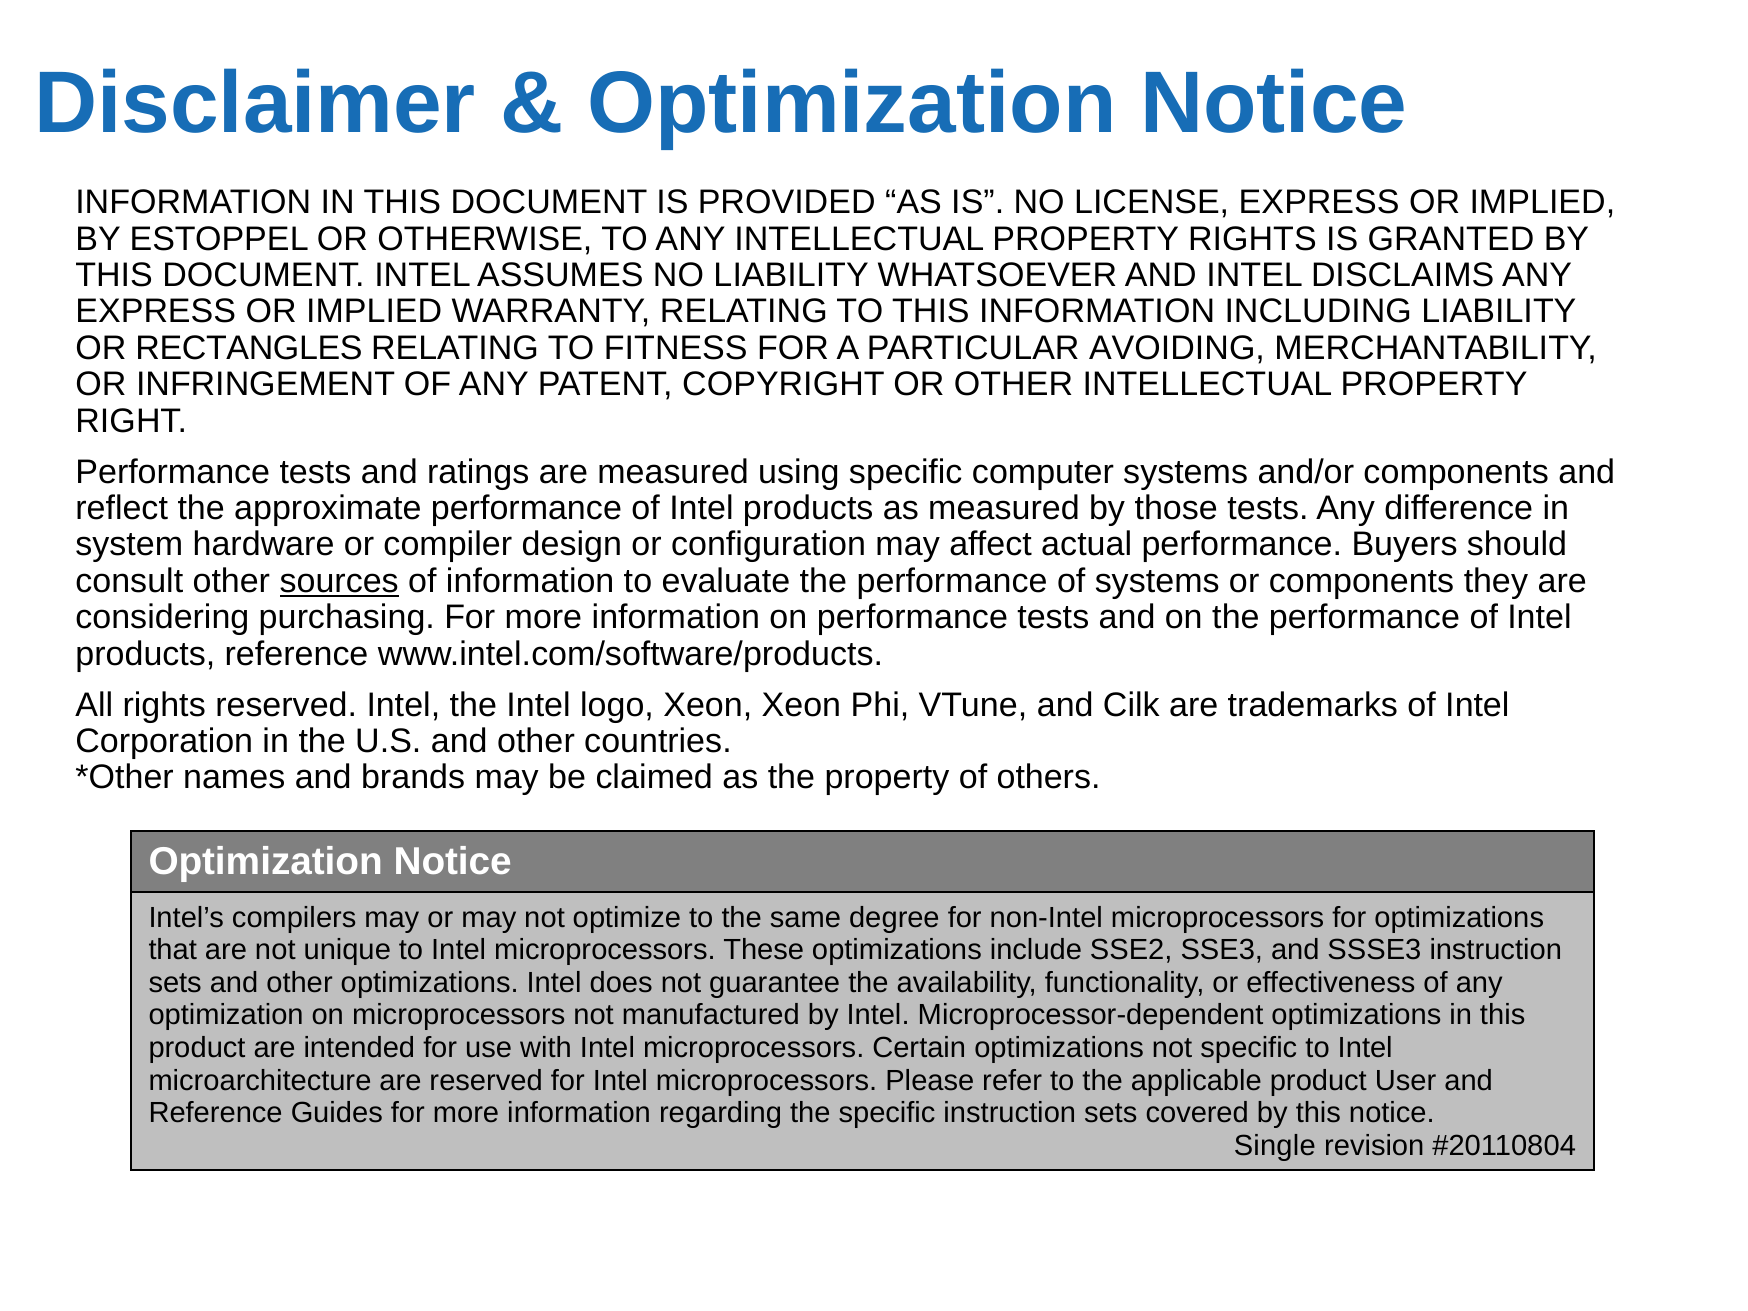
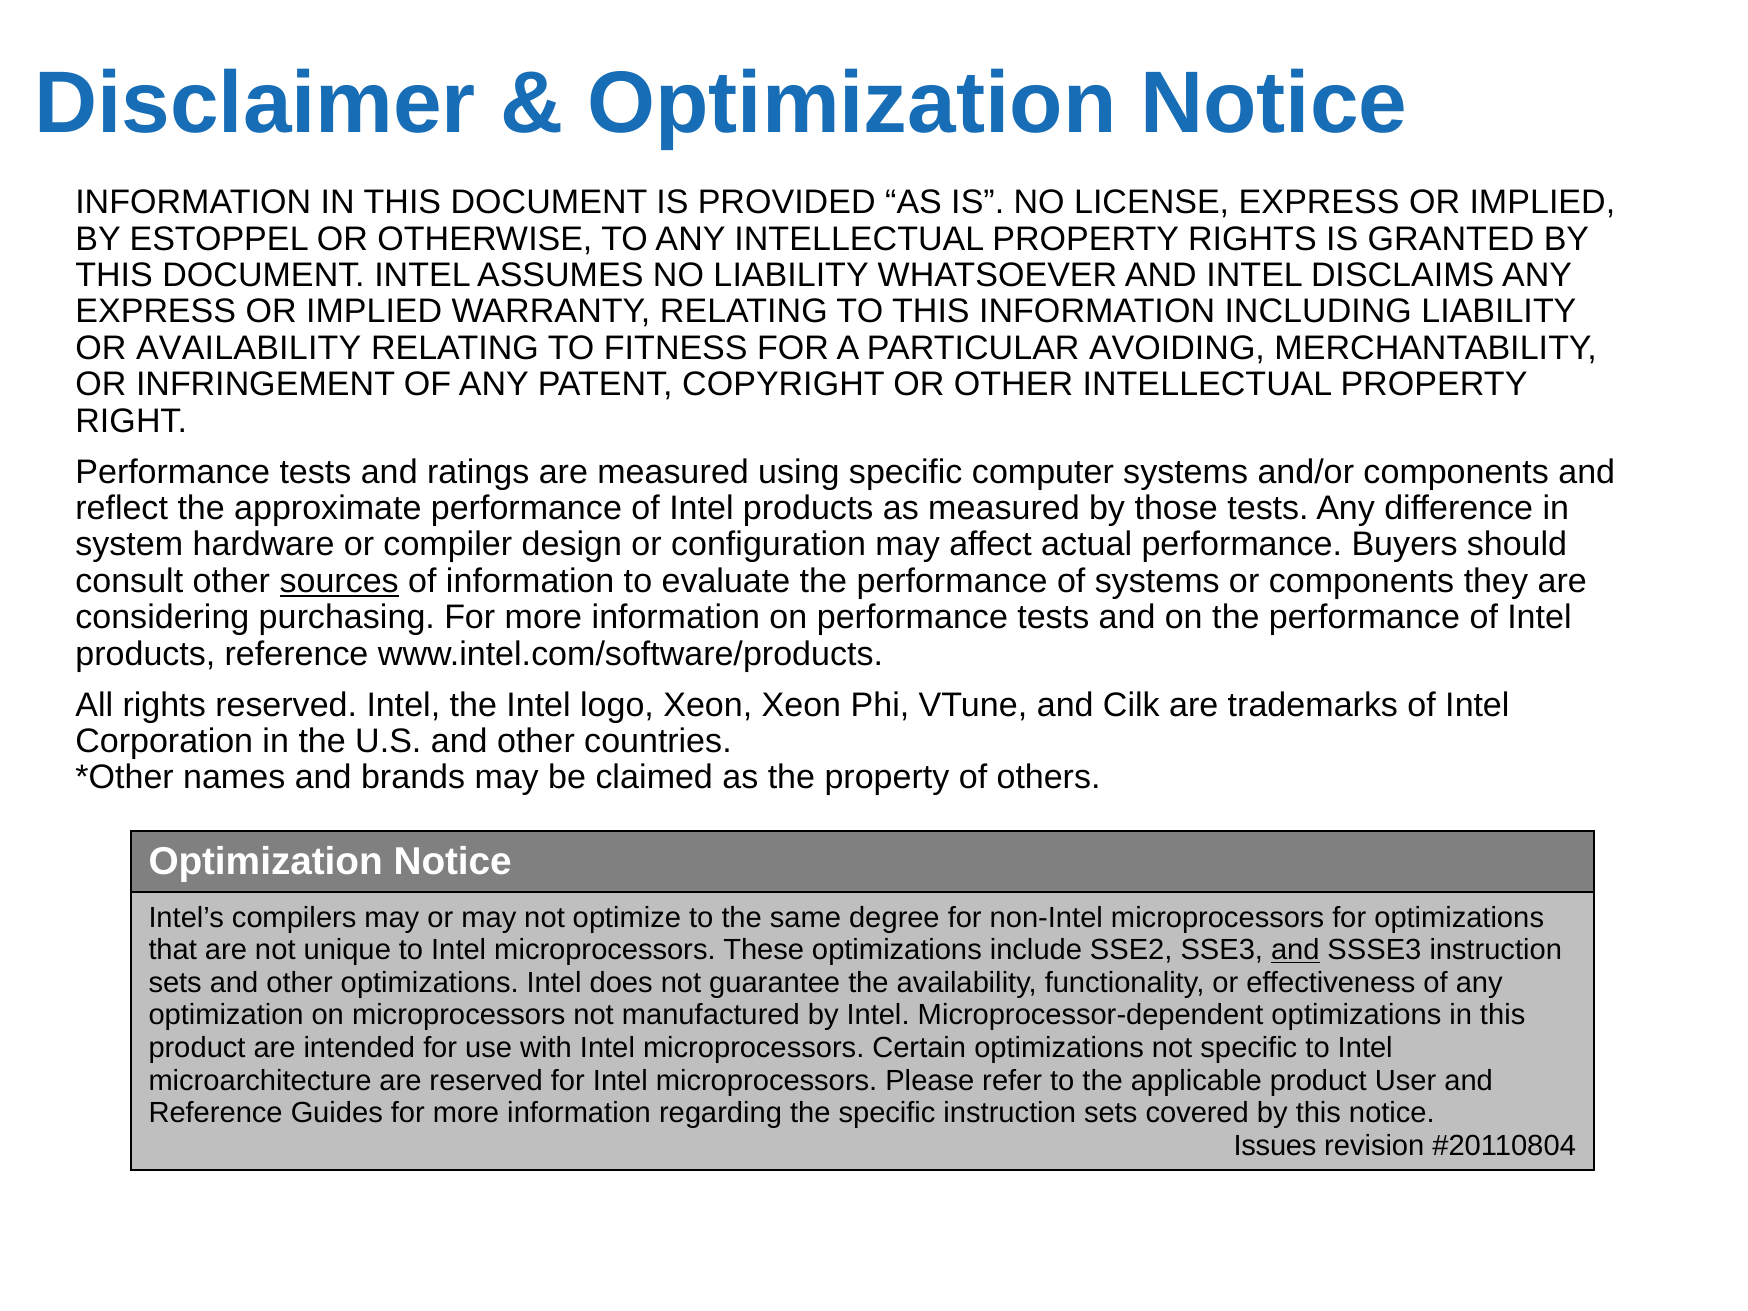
OR RECTANGLES: RECTANGLES -> AVAILABILITY
and at (1295, 950) underline: none -> present
Single: Single -> Issues
